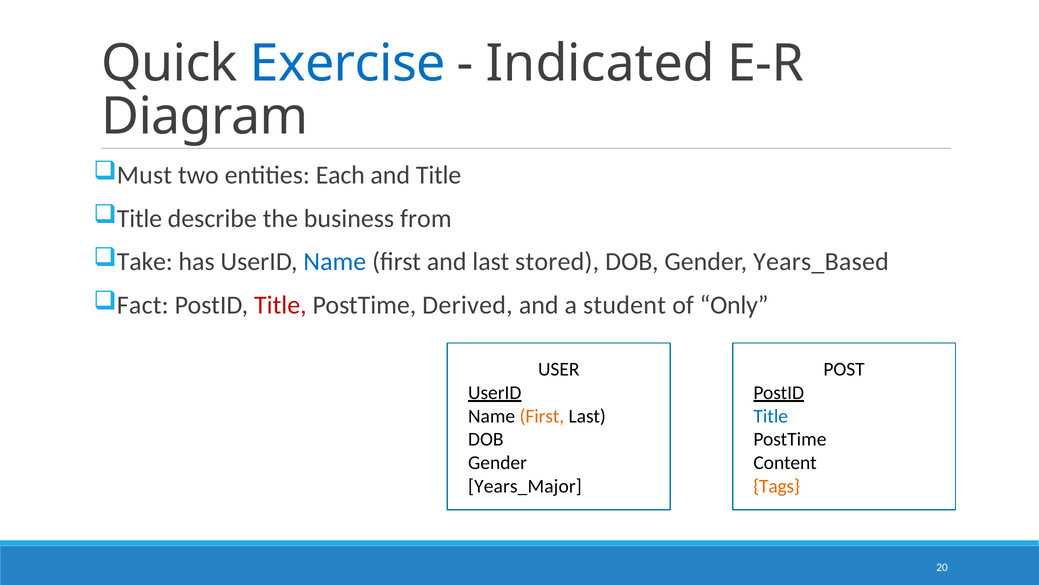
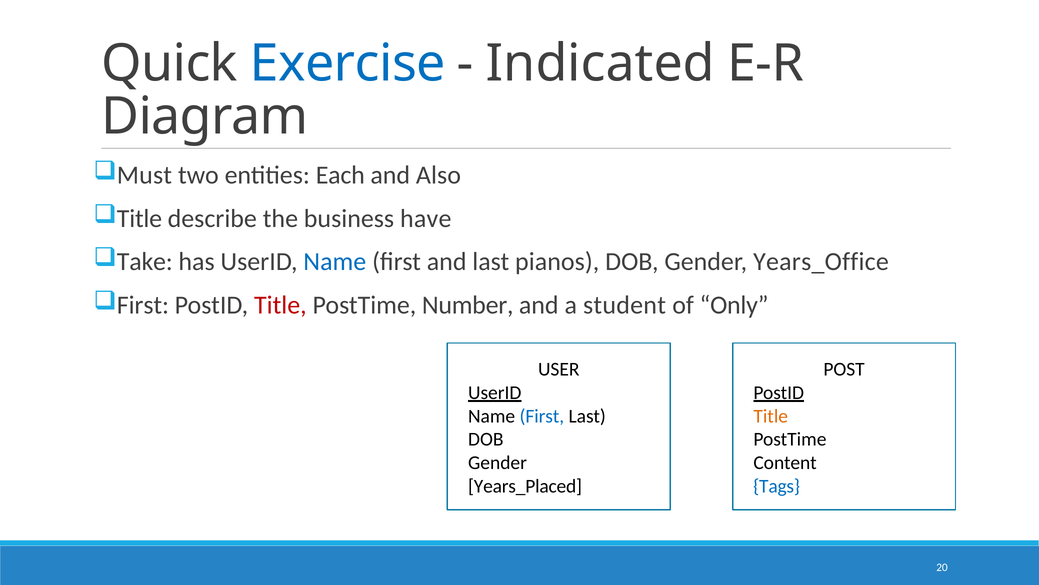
and Title: Title -> Also
from: from -> have
stored: stored -> pianos
Years_Based: Years_Based -> Years_Office
Fact at (143, 305): Fact -> First
Derived: Derived -> Number
First at (542, 416) colour: orange -> blue
Title at (771, 416) colour: blue -> orange
Years_Major: Years_Major -> Years_Placed
Tags colour: orange -> blue
